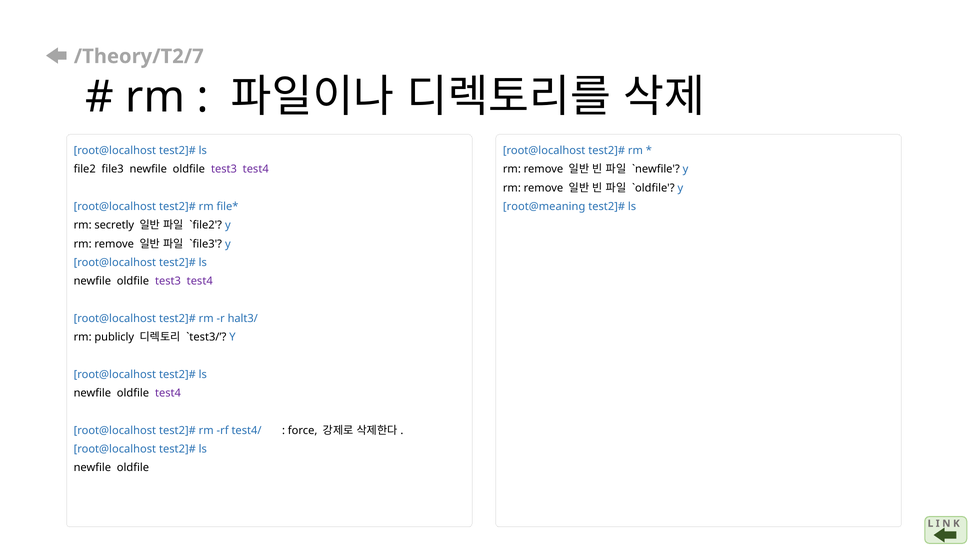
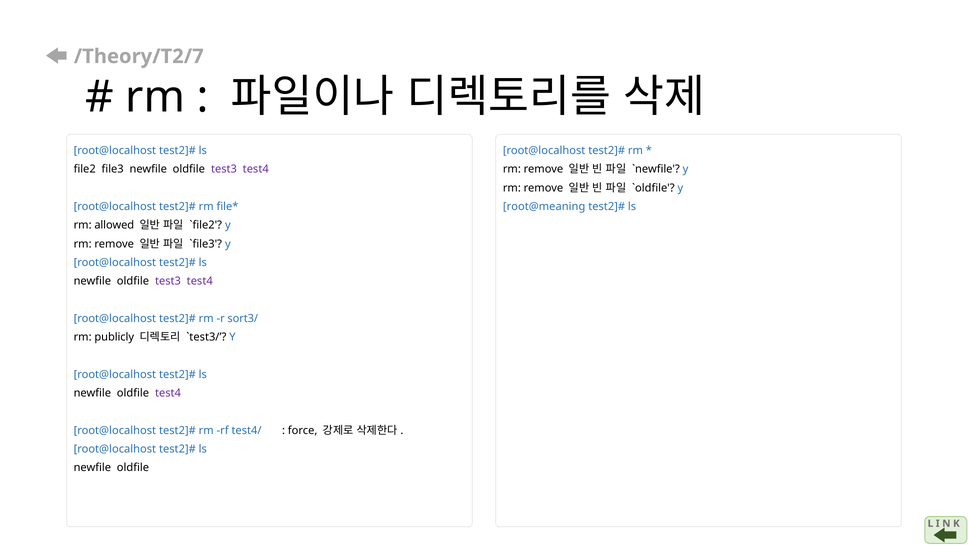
secretly: secretly -> allowed
halt3/: halt3/ -> sort3/
